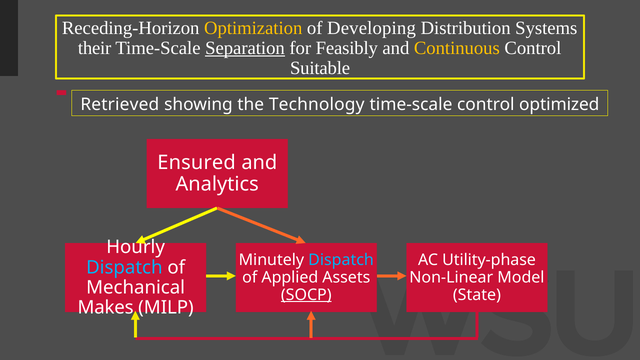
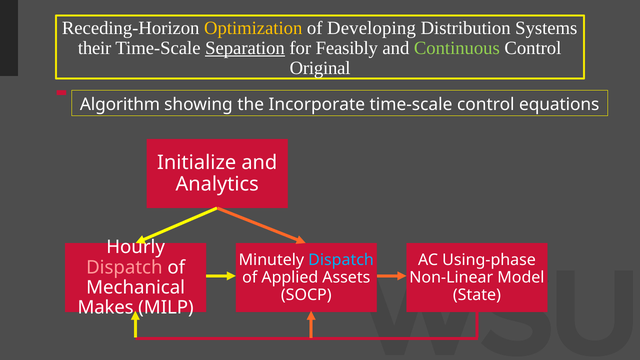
Continuous colour: yellow -> light green
Suitable: Suitable -> Original
Retrieved: Retrieved -> Algorithm
Technology: Technology -> Incorporate
optimized: optimized -> equations
Ensured: Ensured -> Initialize
Utility-phase: Utility-phase -> Using-phase
Dispatch at (124, 267) colour: light blue -> pink
SOCP underline: present -> none
